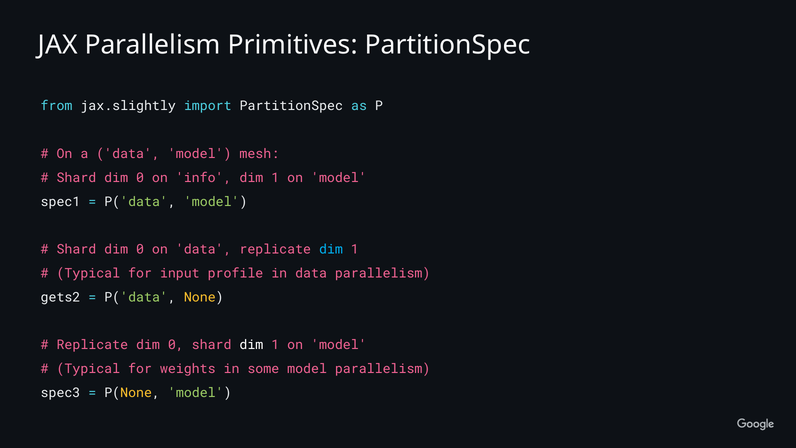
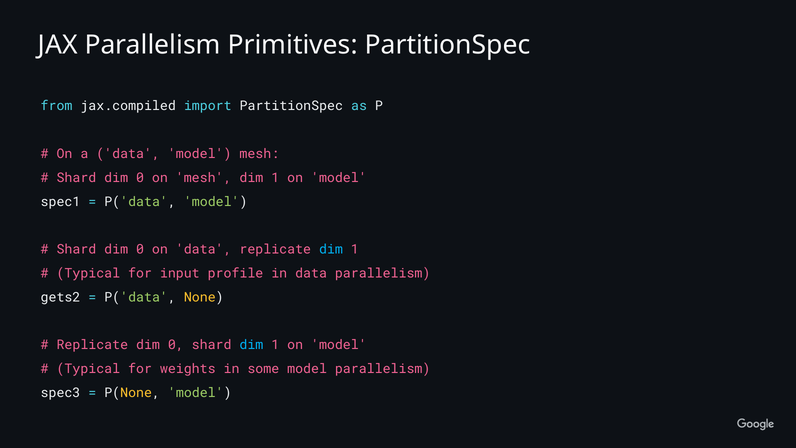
jax.slightly: jax.slightly -> jax.compiled
on info: info -> mesh
dim at (251, 345) colour: white -> light blue
